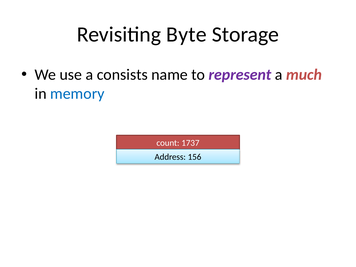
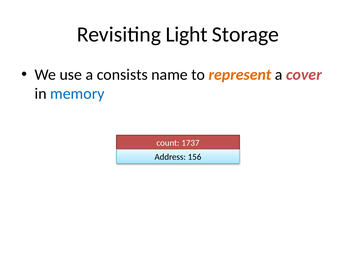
Byte: Byte -> Light
represent colour: purple -> orange
much: much -> cover
